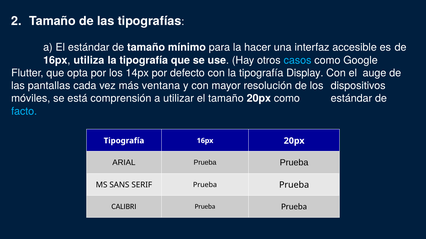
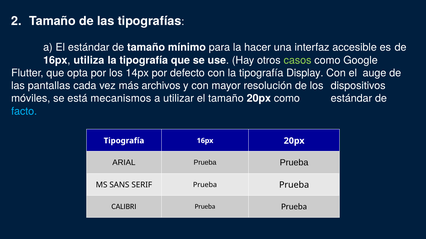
casos colour: light blue -> light green
ventana: ventana -> archivos
comprensión: comprensión -> mecanismos
